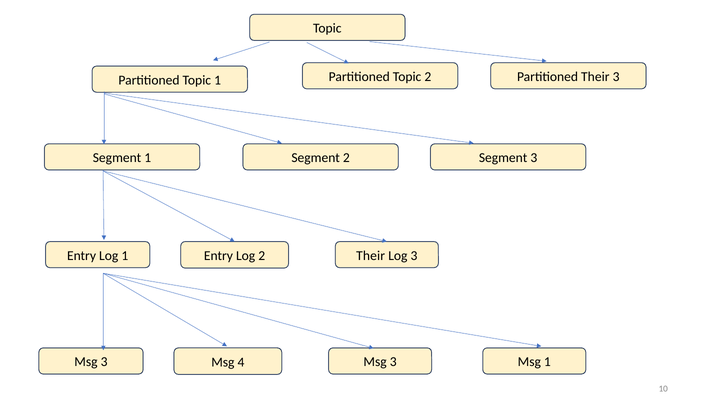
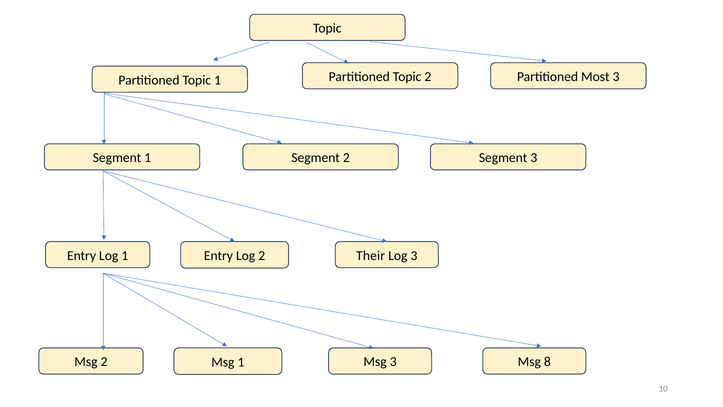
Partitioned Their: Their -> Most
3 at (104, 362): 3 -> 2
Msg 4: 4 -> 1
Msg 1: 1 -> 8
